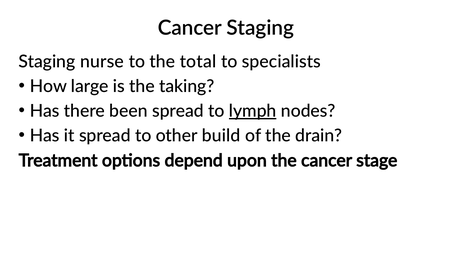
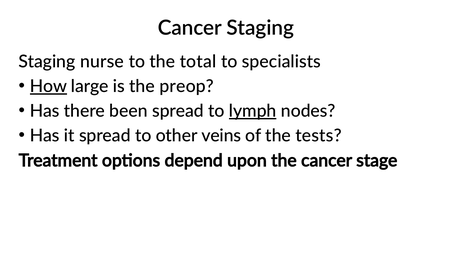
How underline: none -> present
taking: taking -> preop
build: build -> veins
drain: drain -> tests
